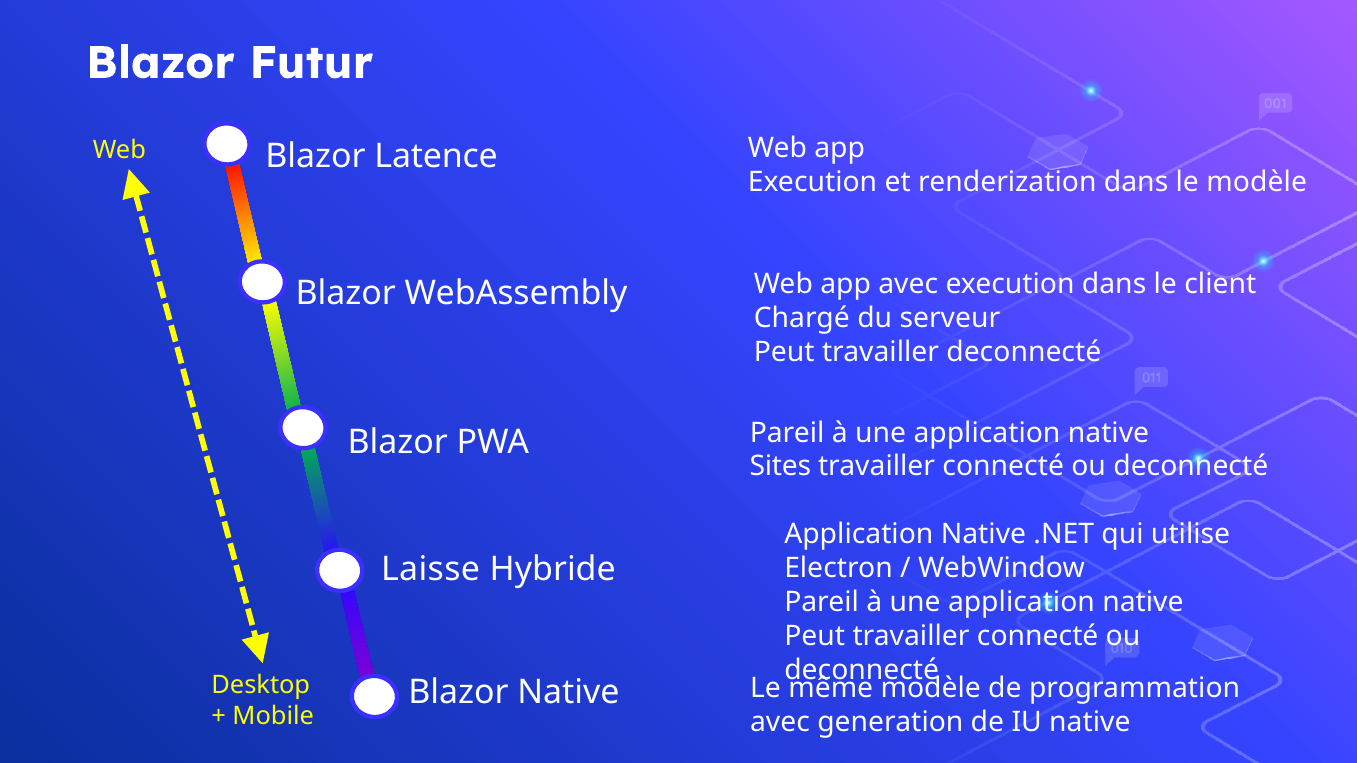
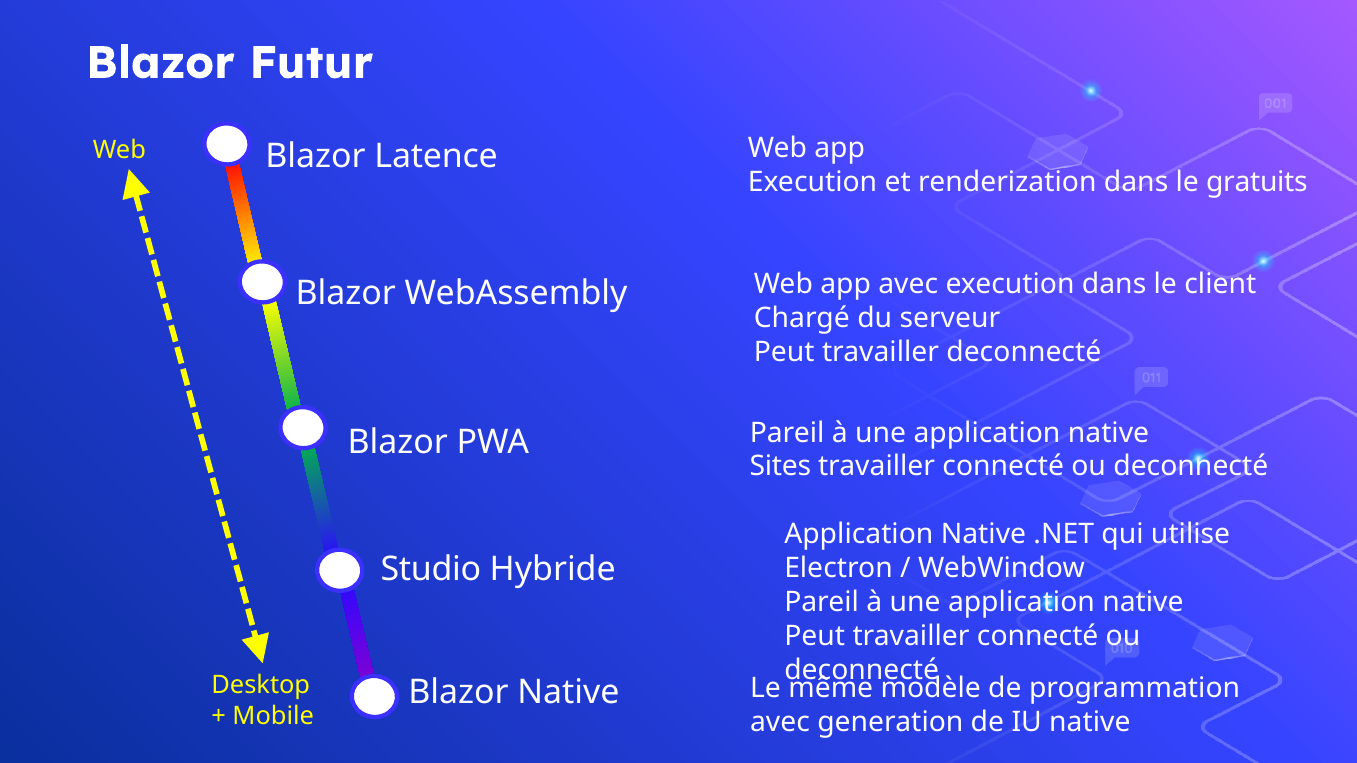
le modèle: modèle -> gratuits
Laisse: Laisse -> Studio
